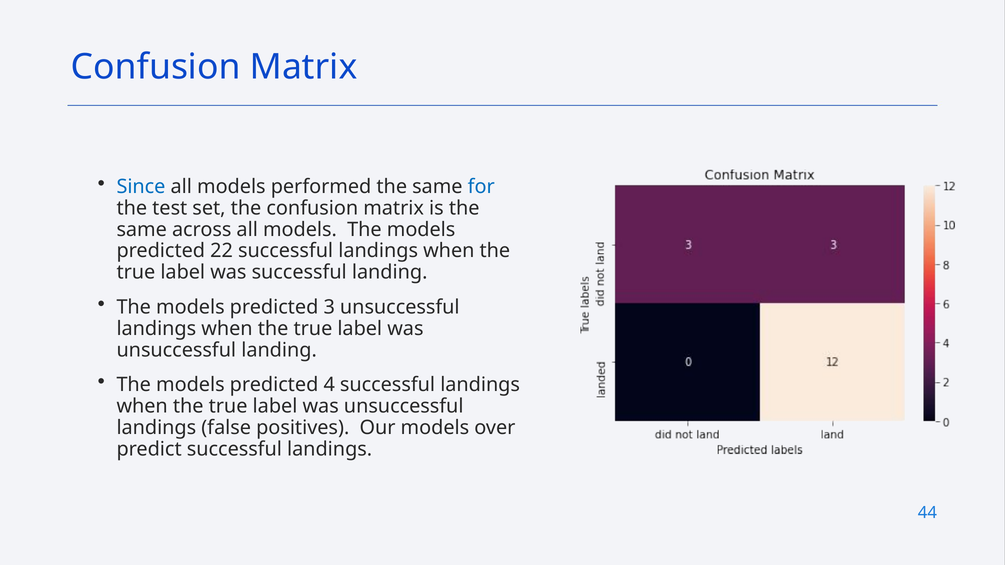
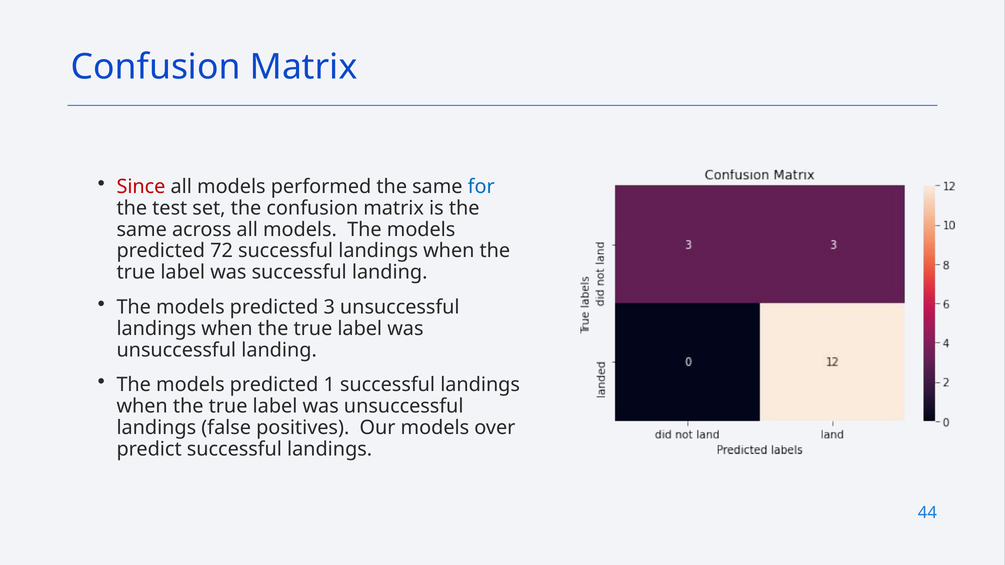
Since colour: blue -> red
22: 22 -> 72
4: 4 -> 1
